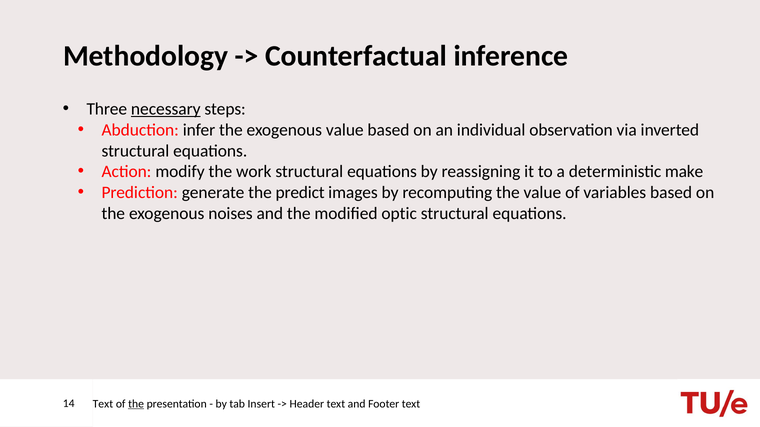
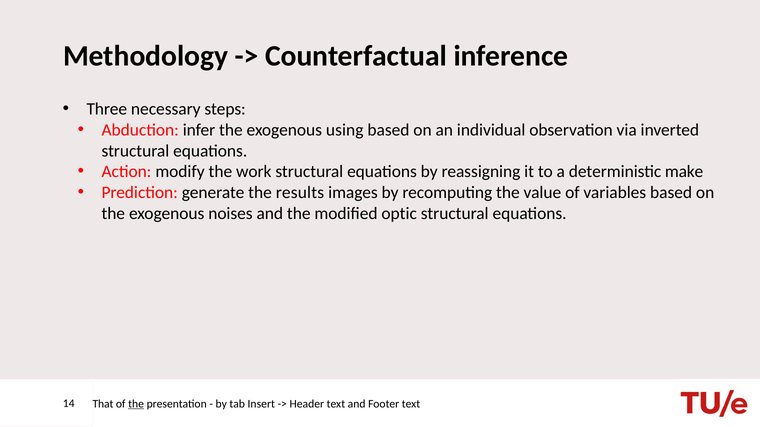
necessary underline: present -> none
exogenous value: value -> using
predict: predict -> results
Text at (103, 404): Text -> That
